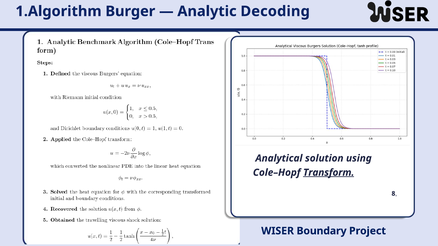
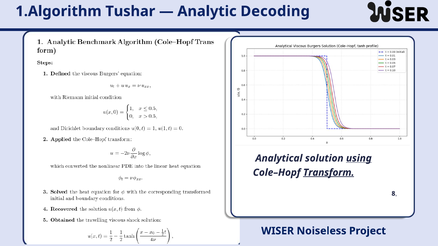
Burger: Burger -> Tushar
using underline: none -> present
Boundary: Boundary -> Noiseless
